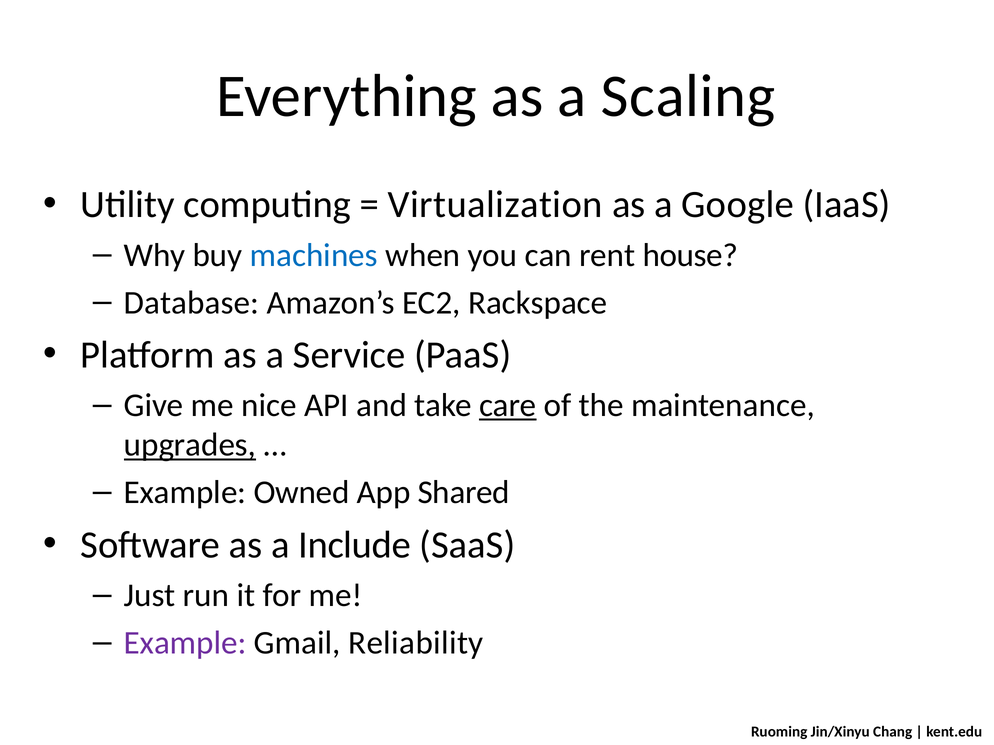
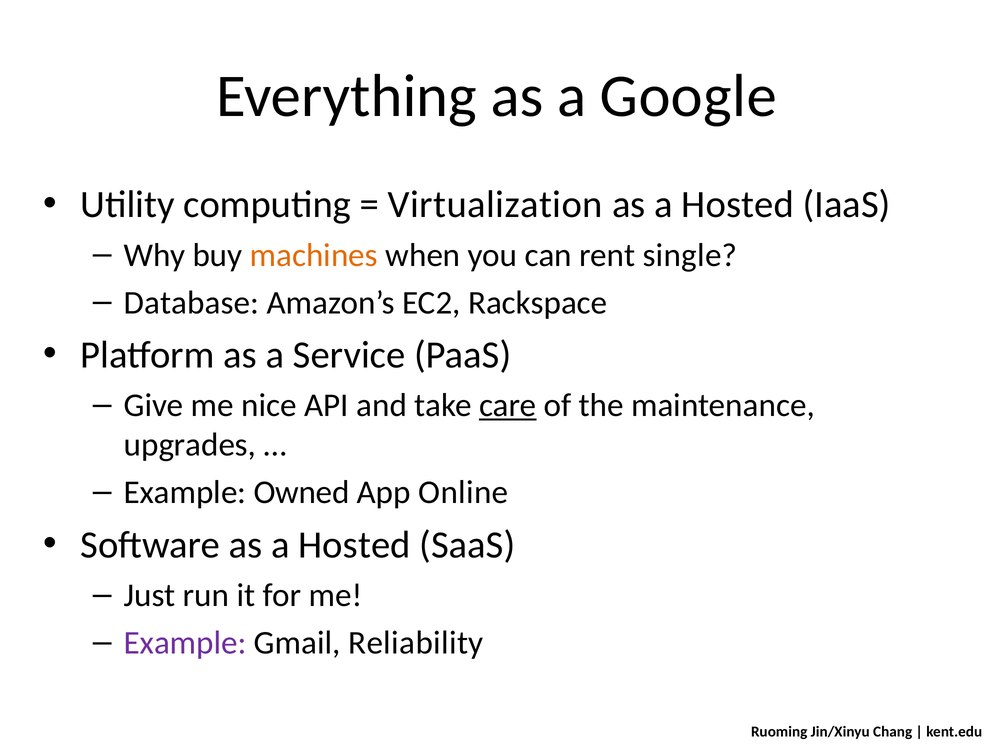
Scaling: Scaling -> Google
Google at (738, 205): Google -> Hosted
machines colour: blue -> orange
house: house -> single
upgrades underline: present -> none
Shared: Shared -> Online
Software as a Include: Include -> Hosted
